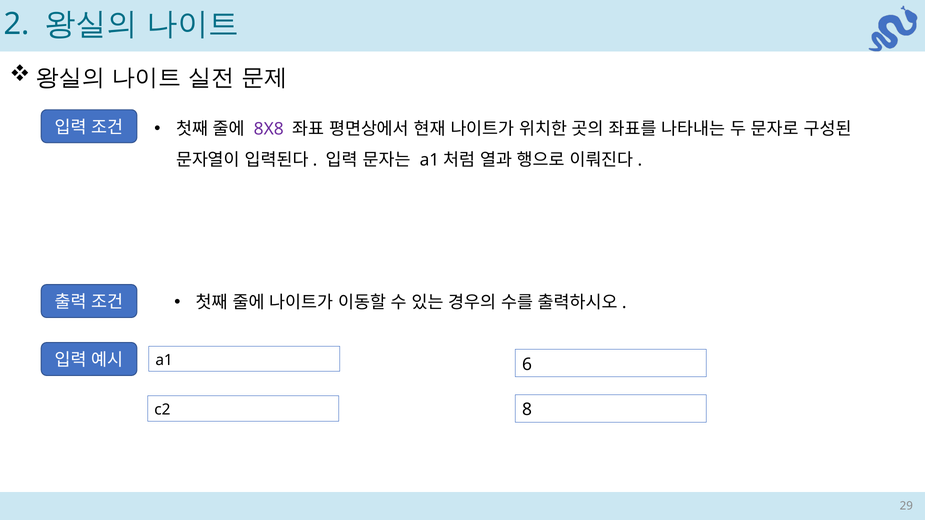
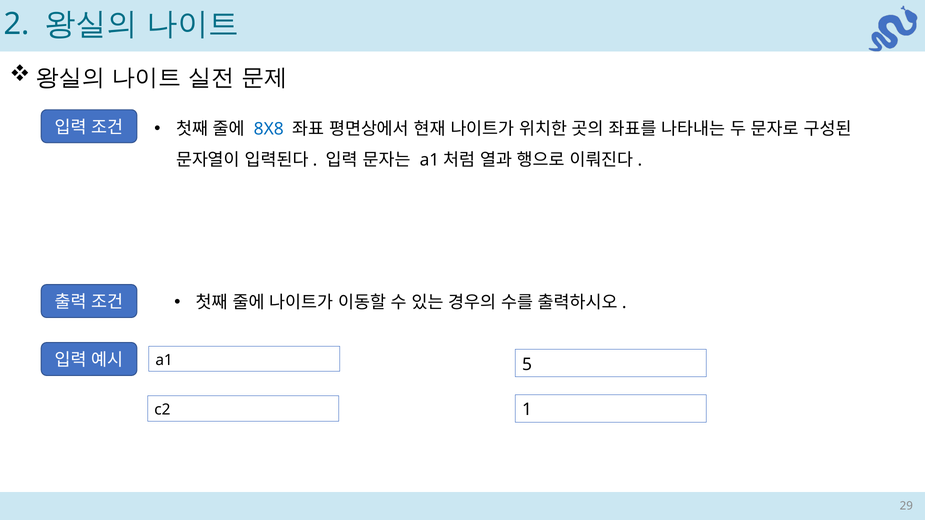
8X8 colour: purple -> blue
6: 6 -> 5
8: 8 -> 1
